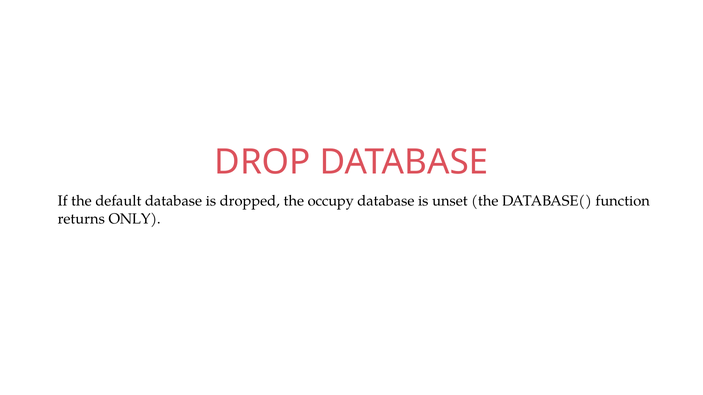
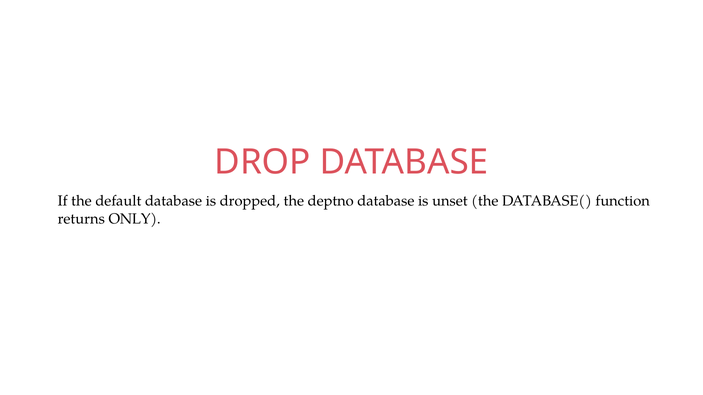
occupy: occupy -> deptno
